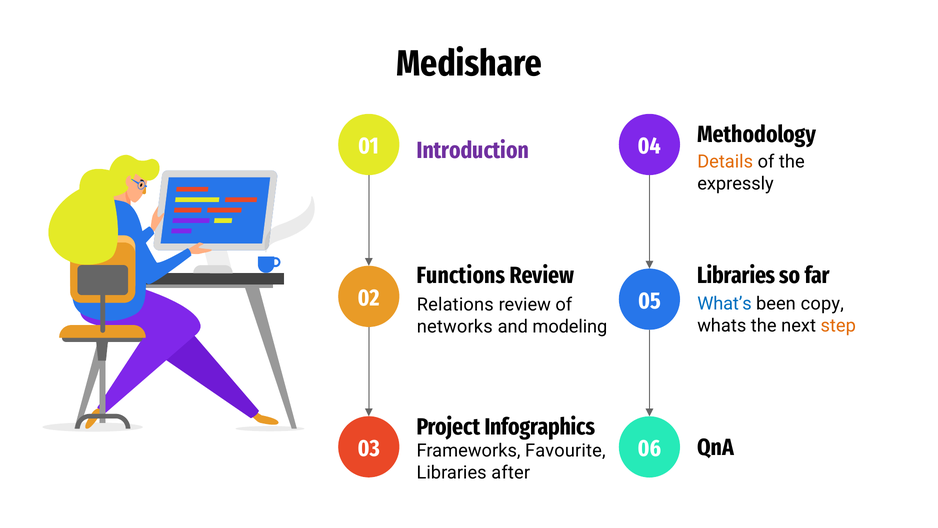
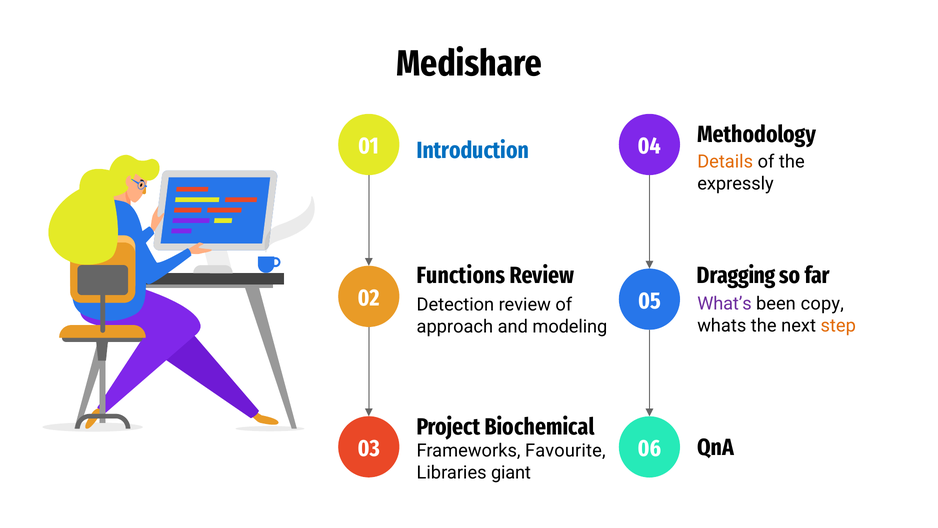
Introduction colour: purple -> blue
Libraries at (736, 275): Libraries -> Dragging
What’s colour: blue -> purple
Relations: Relations -> Detection
networks: networks -> approach
Infographics: Infographics -> Biochemical
after: after -> giant
